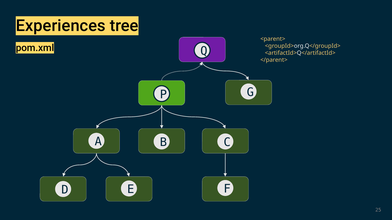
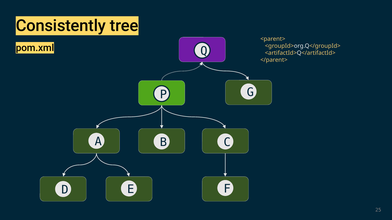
Experiences: Experiences -> Consistently
